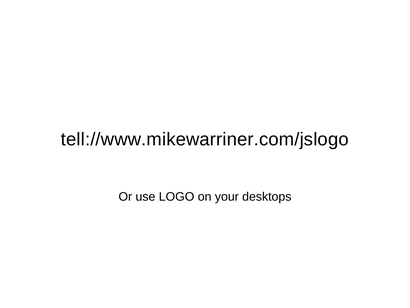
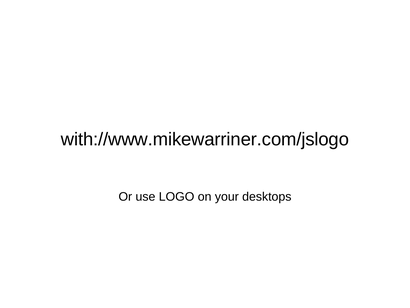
tell://www.mikewarriner.com/jslogo: tell://www.mikewarriner.com/jslogo -> with://www.mikewarriner.com/jslogo
